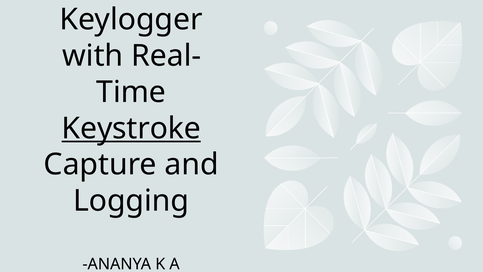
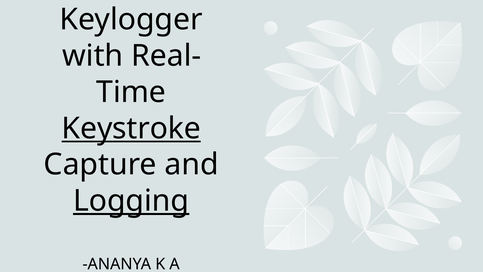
Logging underline: none -> present
